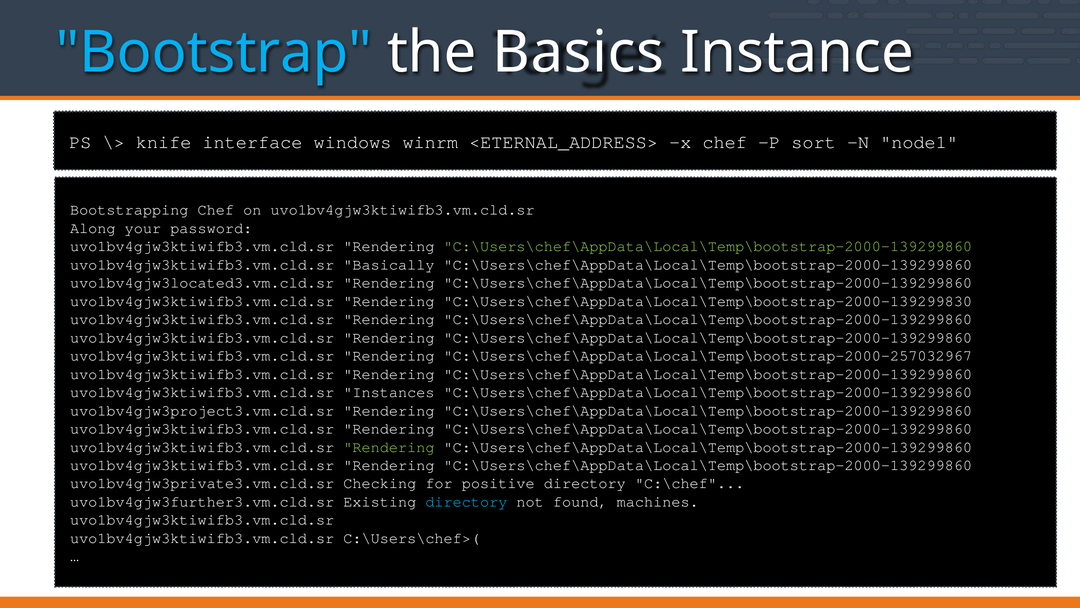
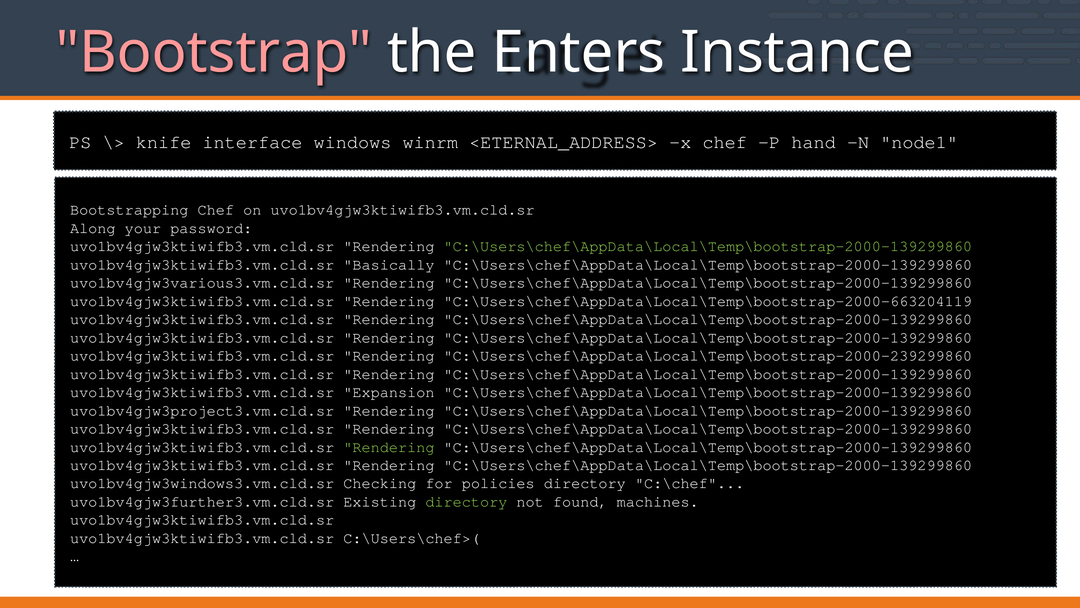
Bootstrap colour: light blue -> pink
Basics: Basics -> Enters
sort: sort -> hand
uvo1bv4gjw3located3.vm.cld.sr: uvo1bv4gjw3located3.vm.cld.sr -> uvo1bv4gjw3various3.vm.cld.sr
C:\Users\chef\AppData\Local\Temp\bootstrap-2000-139299830: C:\Users\chef\AppData\Local\Temp\bootstrap-2000-139299830 -> C:\Users\chef\AppData\Local\Temp\bootstrap-2000-663204119
C:\Users\chef\AppData\Local\Temp\bootstrap-2000-257032967: C:\Users\chef\AppData\Local\Temp\bootstrap-2000-257032967 -> C:\Users\chef\AppData\Local\Temp\bootstrap-2000-239299860
Instances: Instances -> Expansion
uvo1bv4gjw3private3.vm.cld.sr: uvo1bv4gjw3private3.vm.cld.sr -> uvo1bv4gjw3windows3.vm.cld.sr
positive: positive -> policies
directory at (466, 501) colour: light blue -> light green
